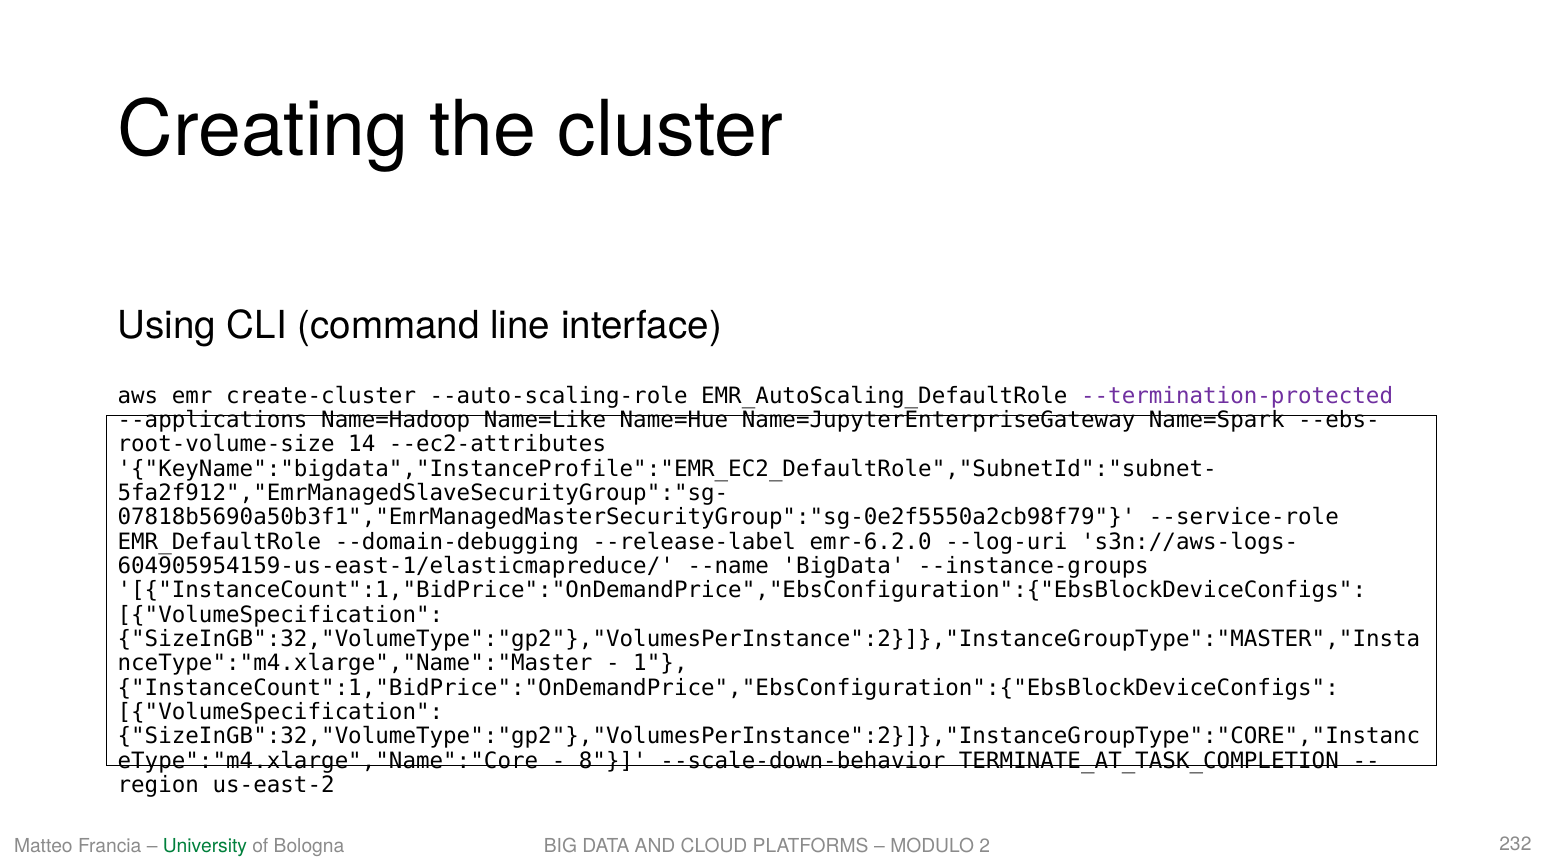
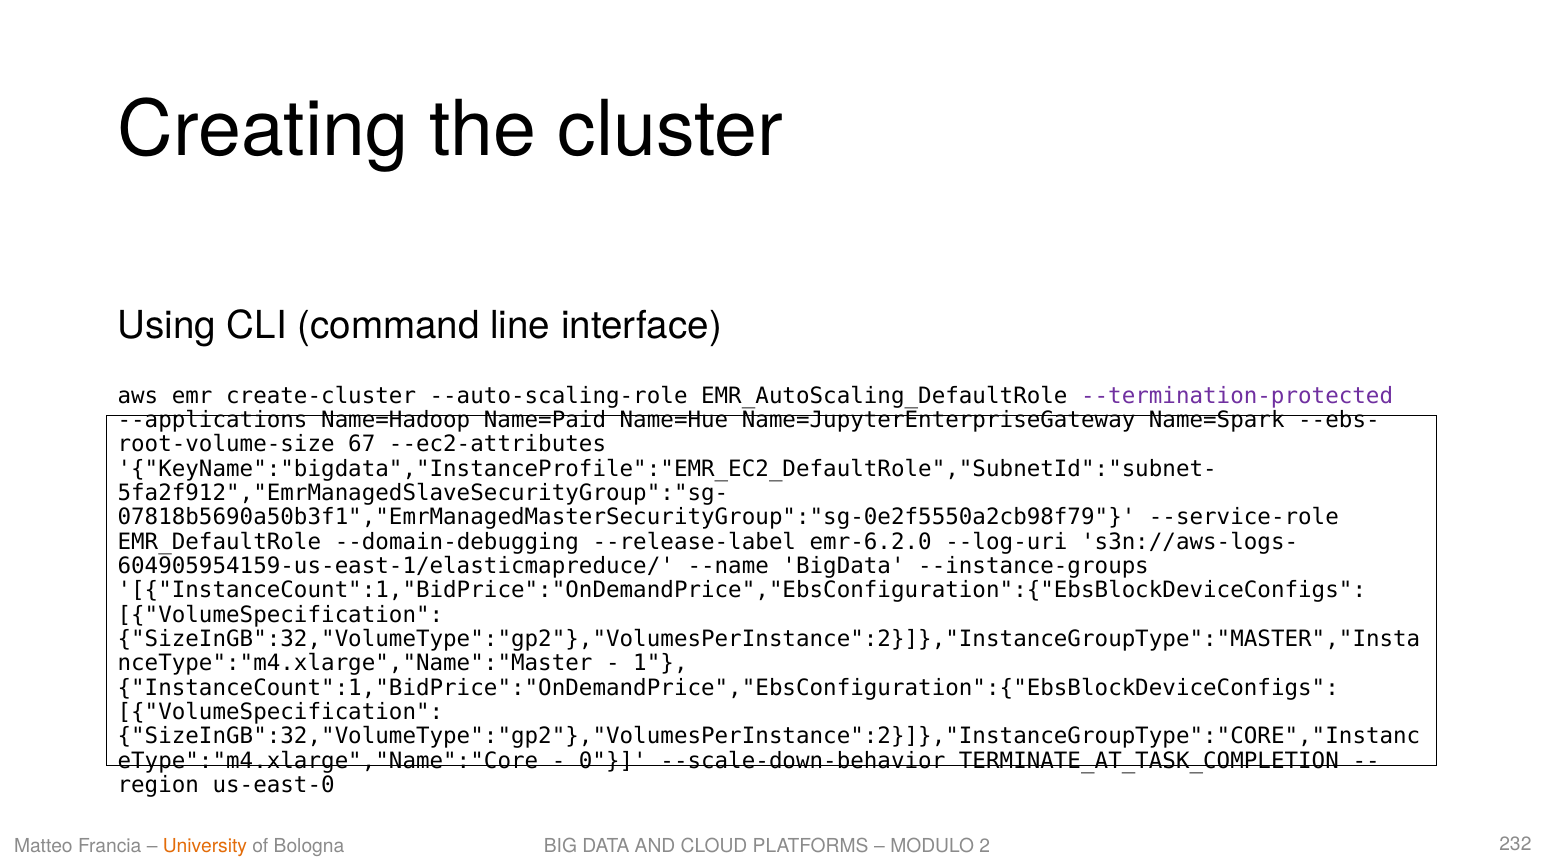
Name=Like: Name=Like -> Name=Paid
14: 14 -> 67
8: 8 -> 0
us-east-2: us-east-2 -> us-east-0
University colour: green -> orange
